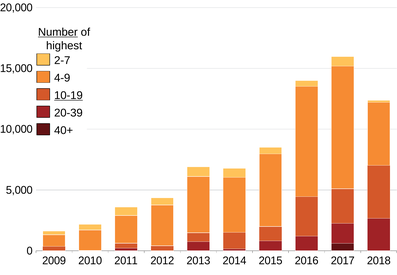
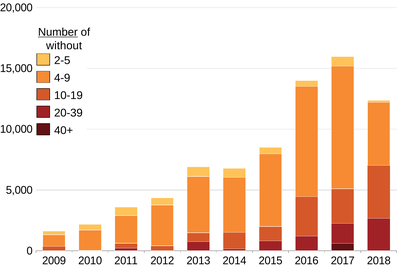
highest: highest -> without
2-7: 2-7 -> 2-5
10-19 underline: present -> none
